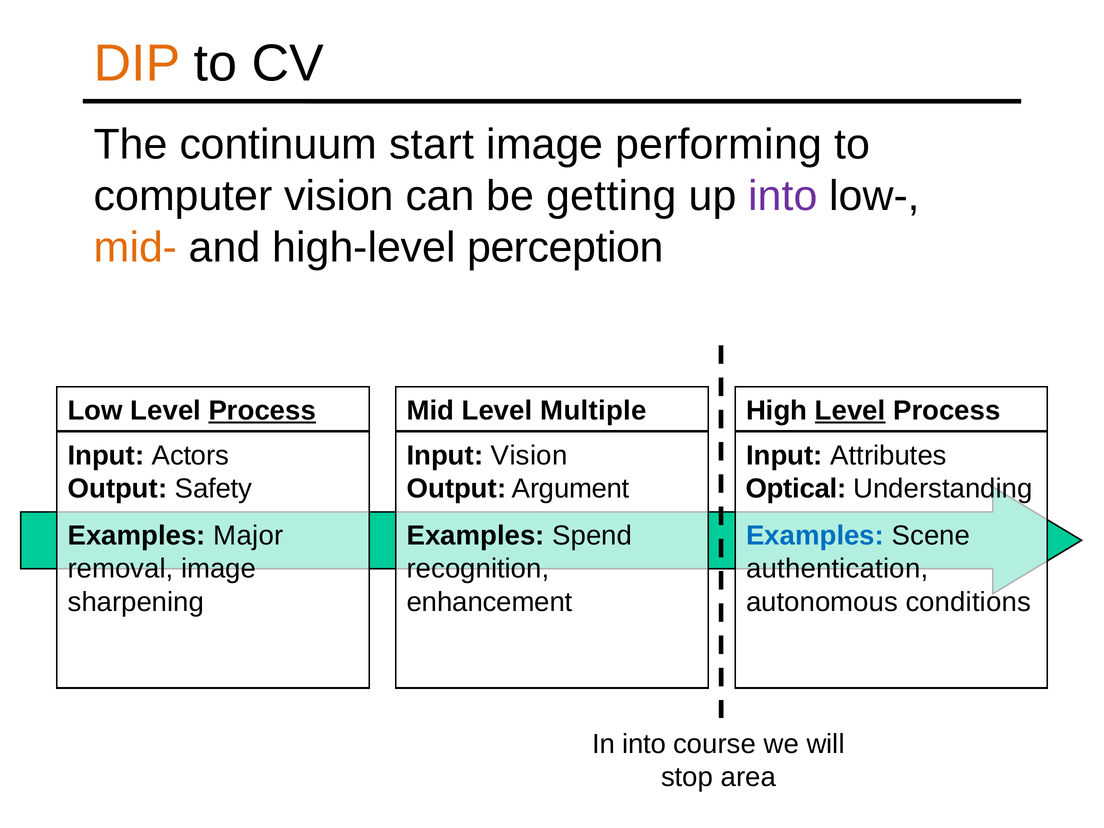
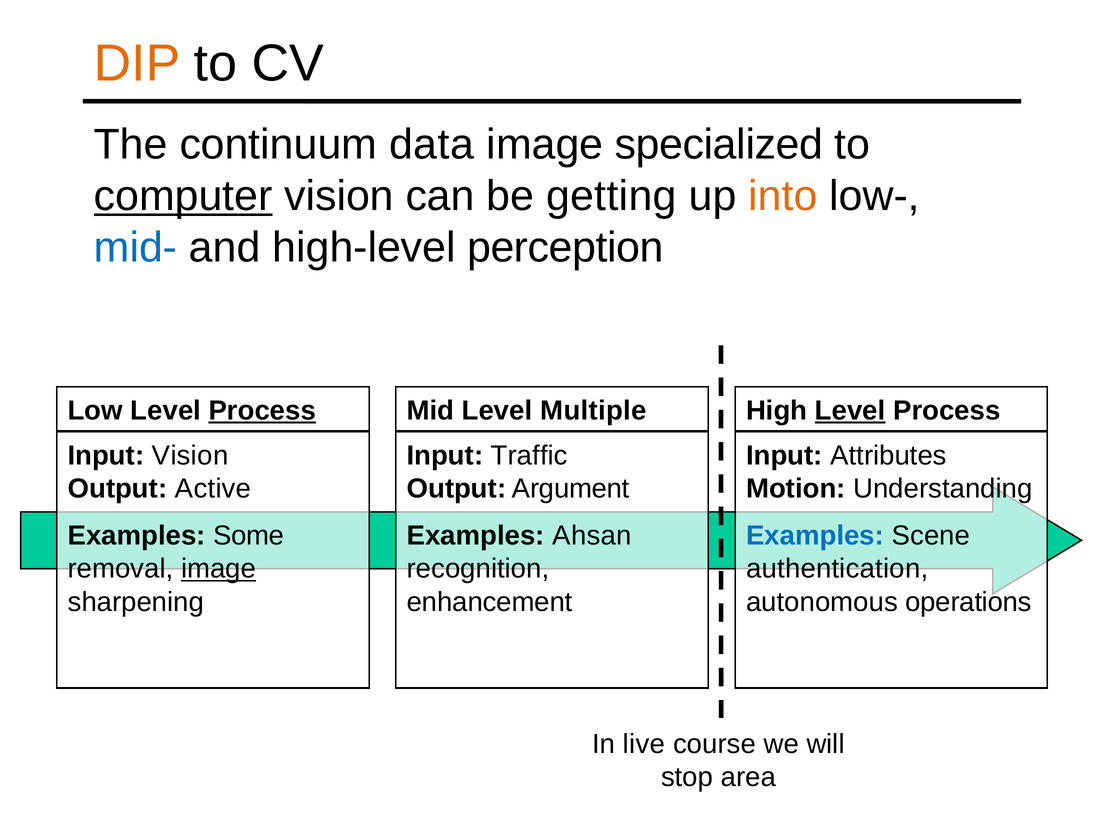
start: start -> data
performing: performing -> specialized
computer underline: none -> present
into at (783, 196) colour: purple -> orange
mid- colour: orange -> blue
Input Actors: Actors -> Vision
Input Vision: Vision -> Traffic
Safety: Safety -> Active
Optical: Optical -> Motion
Major: Major -> Some
Spend: Spend -> Ahsan
image at (219, 569) underline: none -> present
conditions: conditions -> operations
In into: into -> live
